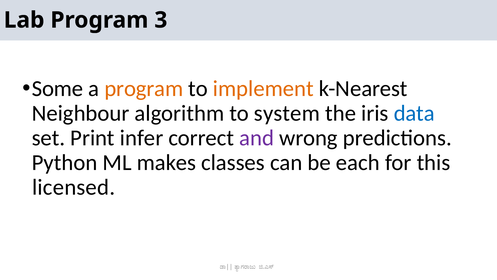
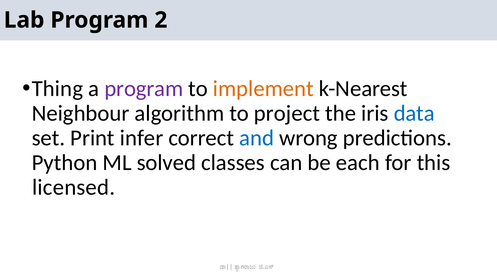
3: 3 -> 2
Some: Some -> Thing
program at (144, 88) colour: orange -> purple
system: system -> project
and colour: purple -> blue
makes: makes -> solved
